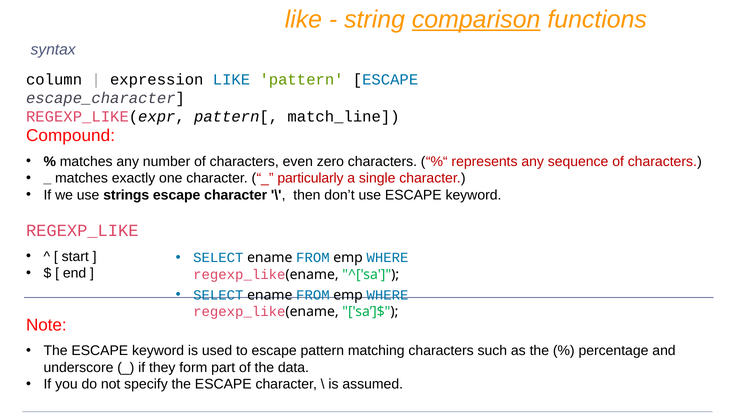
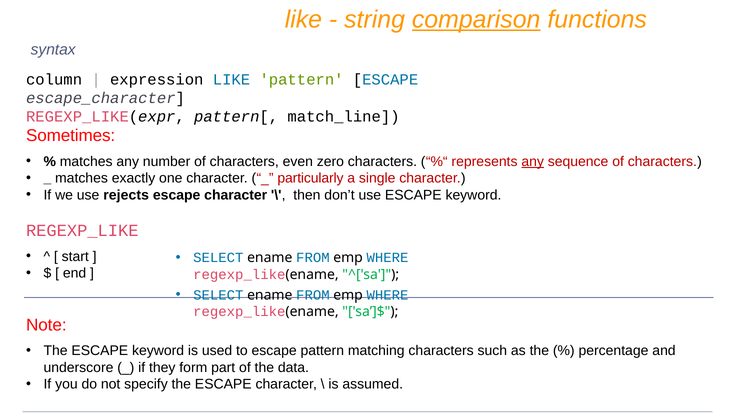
Compound: Compound -> Sometimes
any at (533, 162) underline: none -> present
strings: strings -> rejects
